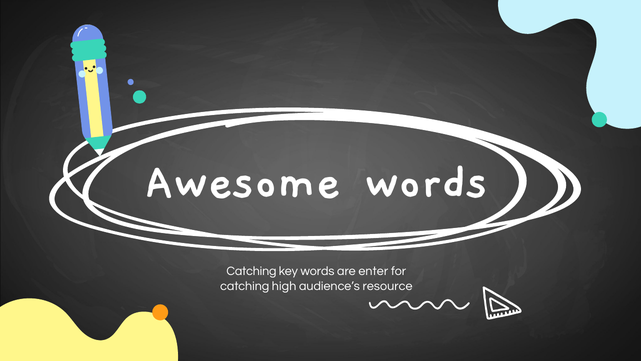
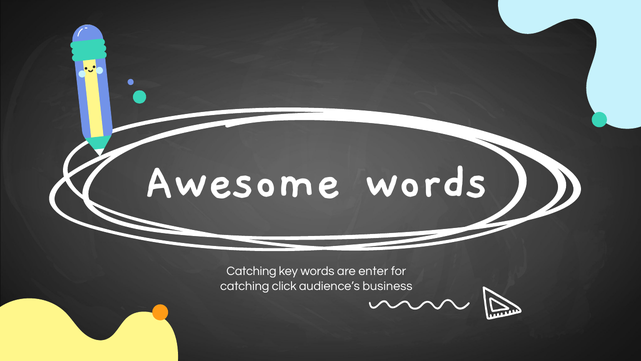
high: high -> click
resource: resource -> business
